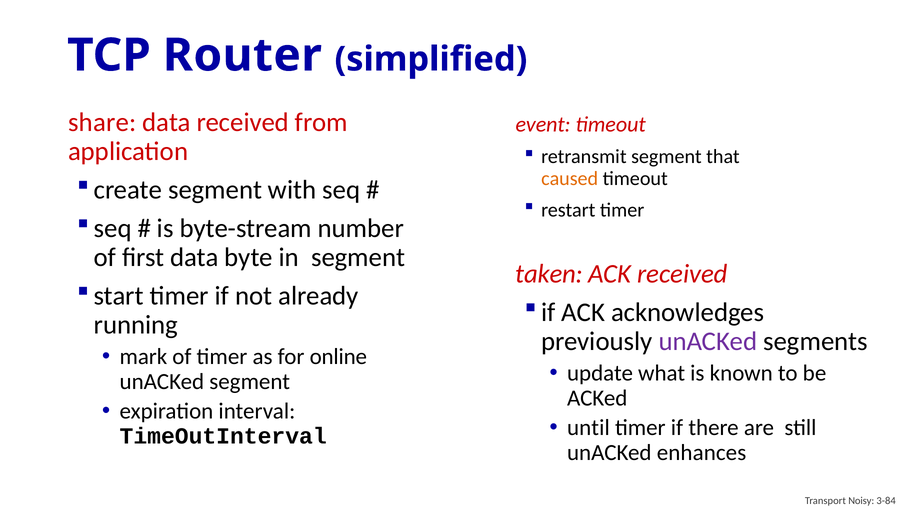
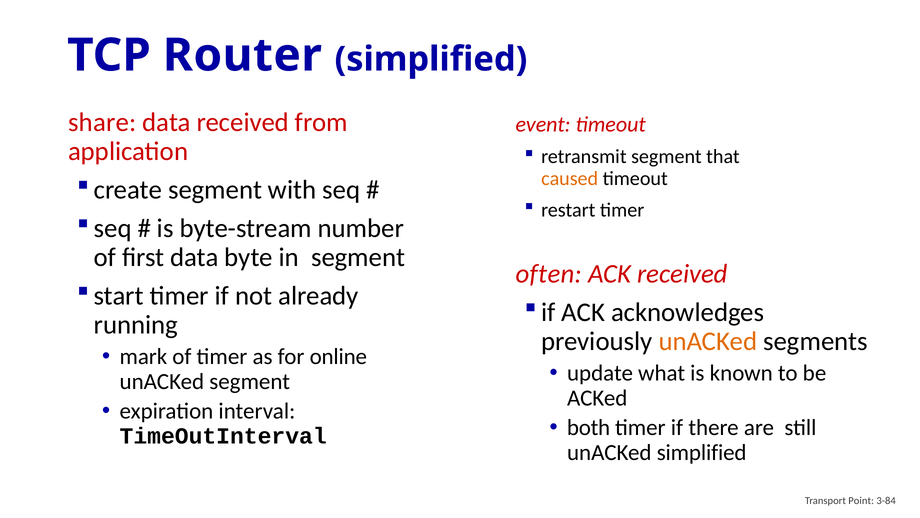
taken: taken -> often
unACKed at (708, 341) colour: purple -> orange
until: until -> both
unACKed enhances: enhances -> simplified
Noisy: Noisy -> Point
